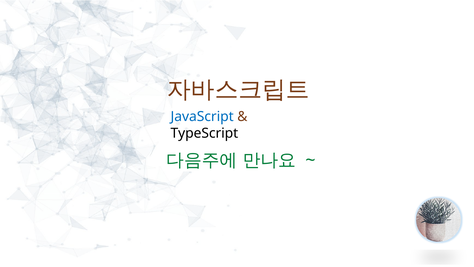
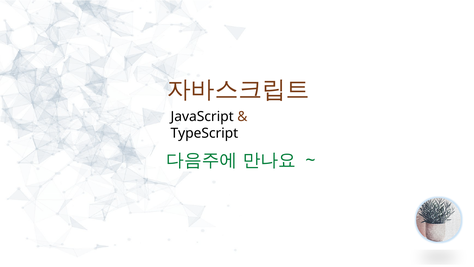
JavaScript colour: blue -> black
